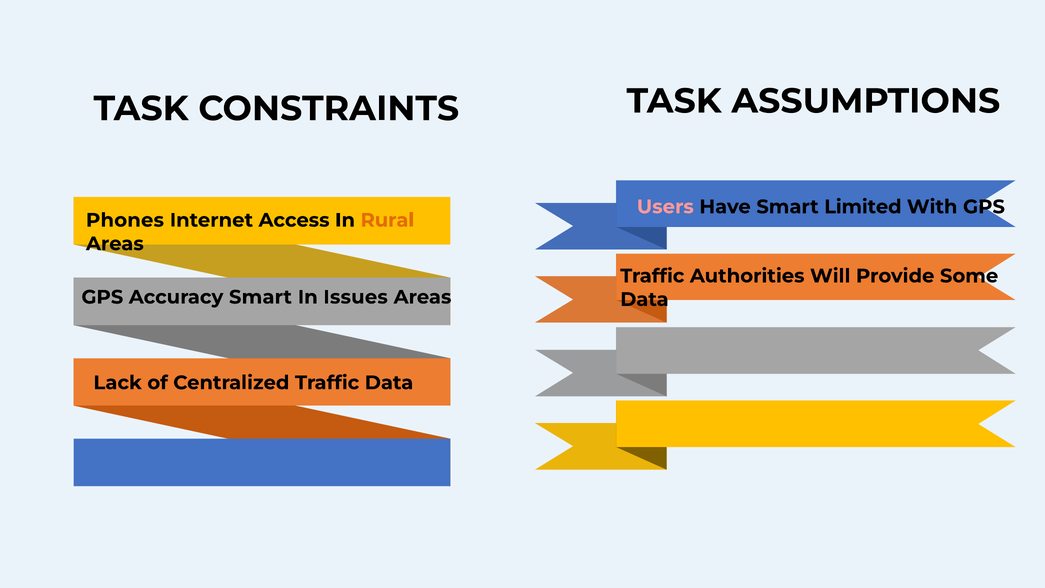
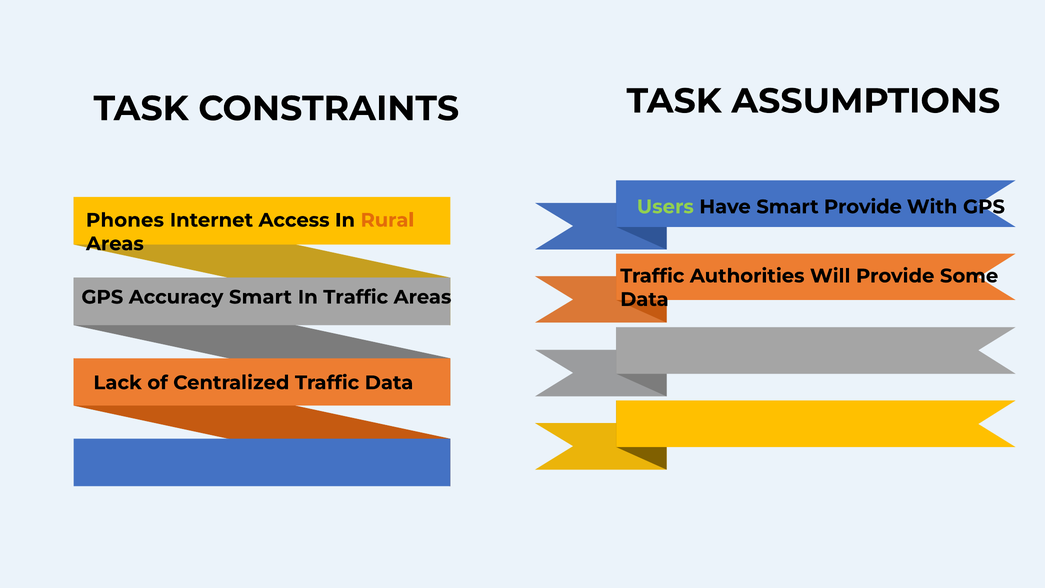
Users colour: pink -> light green
Smart Limited: Limited -> Provide
In Issues: Issues -> Traffic
